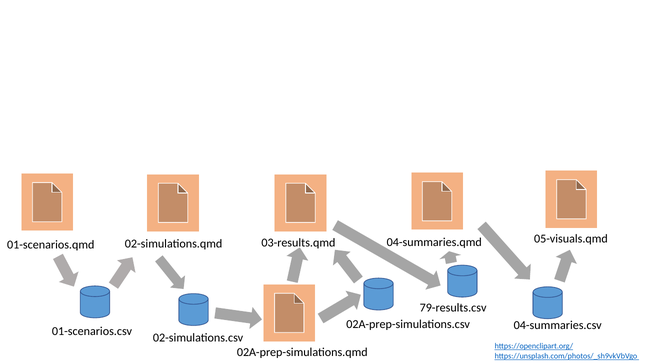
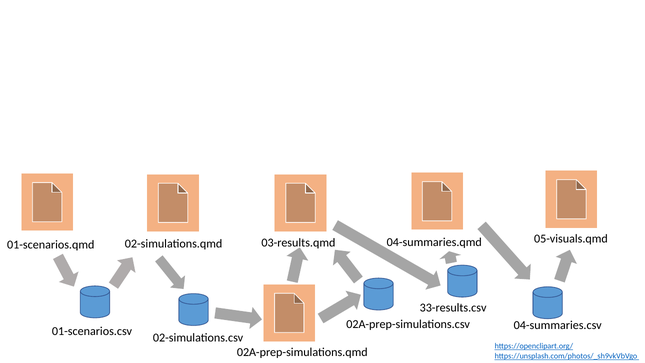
79-results.csv: 79-results.csv -> 33-results.csv
